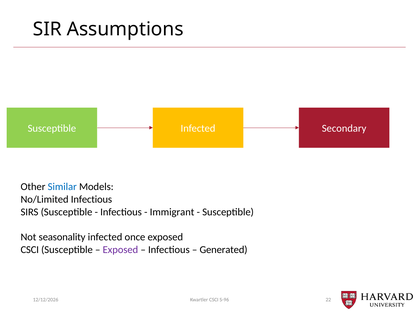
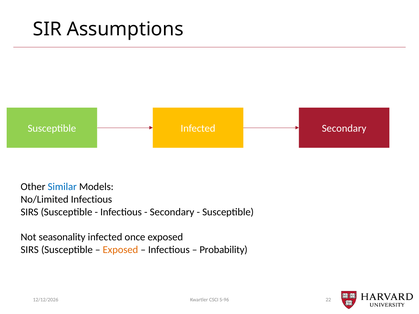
Immigrant at (172, 212): Immigrant -> Secondary
CSCI at (30, 250): CSCI -> SIRS
Exposed at (120, 250) colour: purple -> orange
Generated: Generated -> Probability
